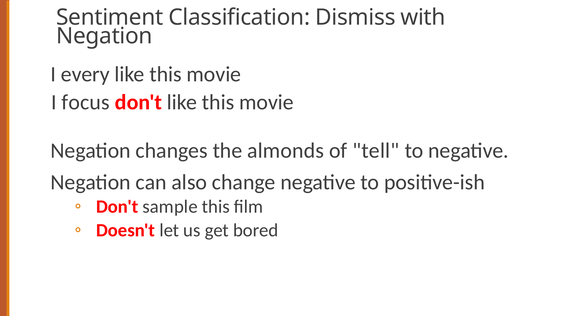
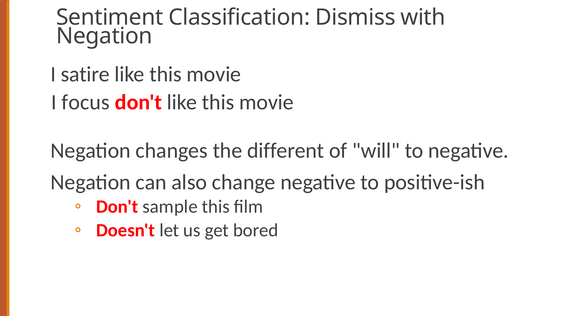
every: every -> satire
almonds: almonds -> different
tell: tell -> will
